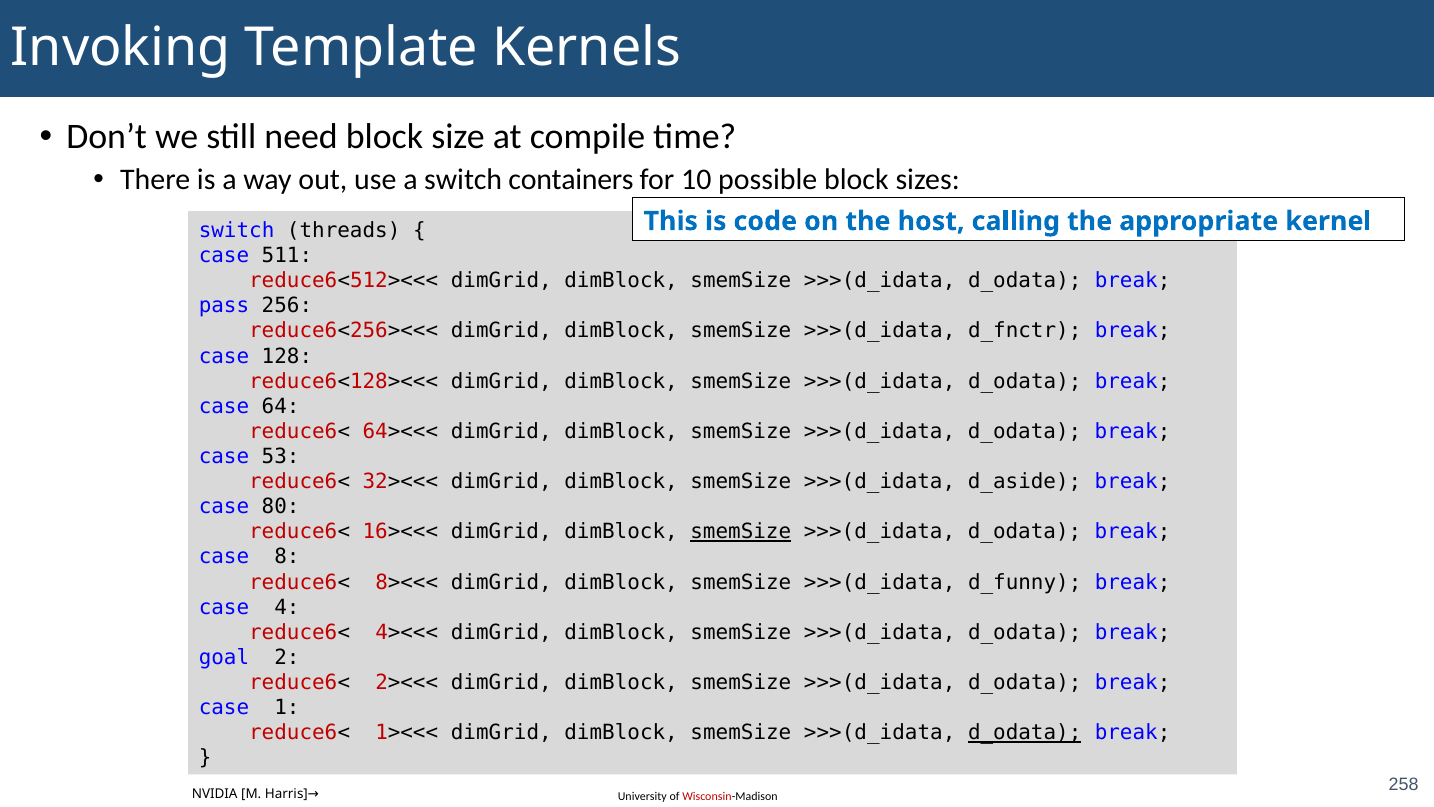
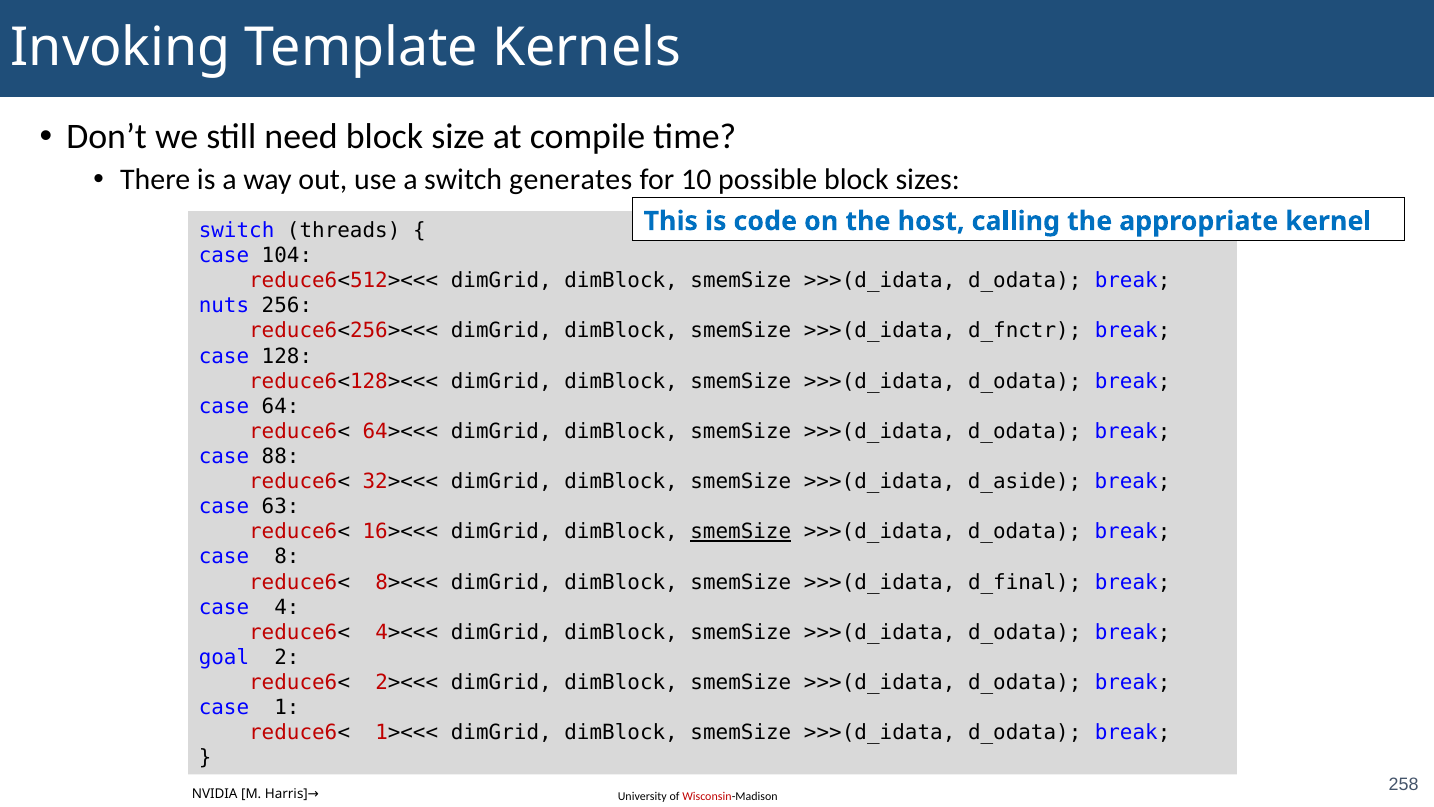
containers: containers -> generates
511: 511 -> 104
pass: pass -> nuts
53: 53 -> 88
80: 80 -> 63
d_funny: d_funny -> d_final
d_odata at (1025, 733) underline: present -> none
